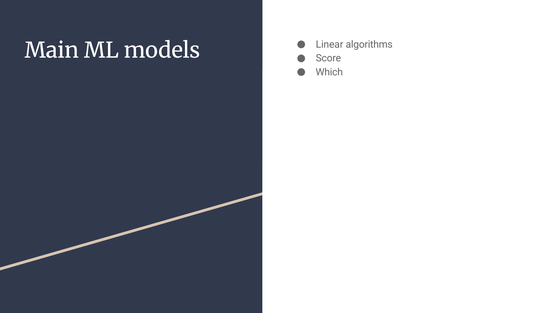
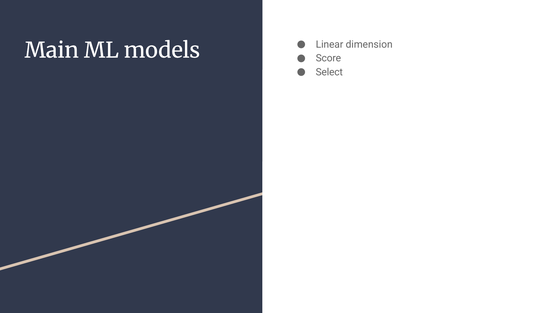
algorithms: algorithms -> dimension
Which: Which -> Select
